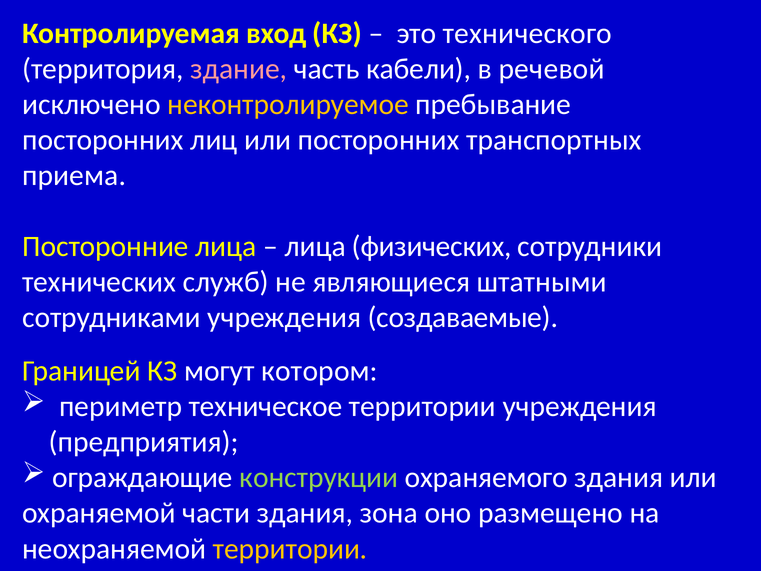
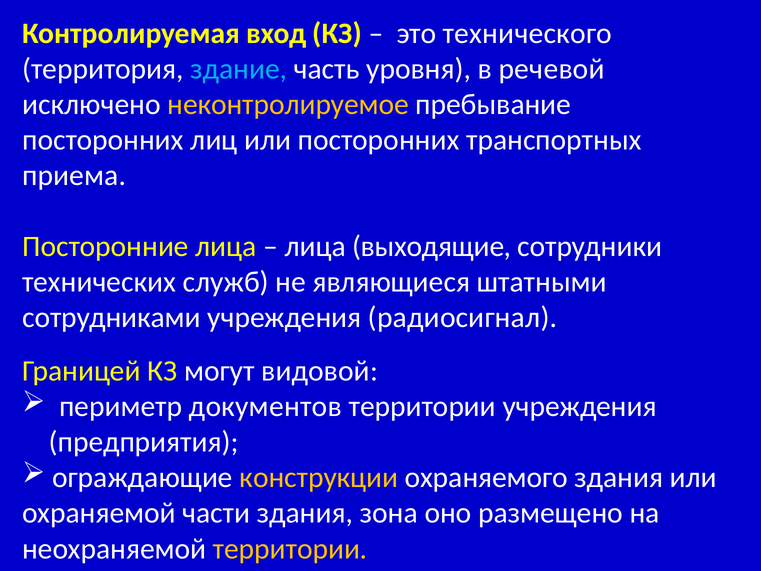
здание colour: pink -> light blue
кабели: кабели -> уровня
физических: физических -> выходящие
создаваемые: создаваемые -> радиосигнал
котором: котором -> видовой
техническое: техническое -> документов
конструкции colour: light green -> yellow
